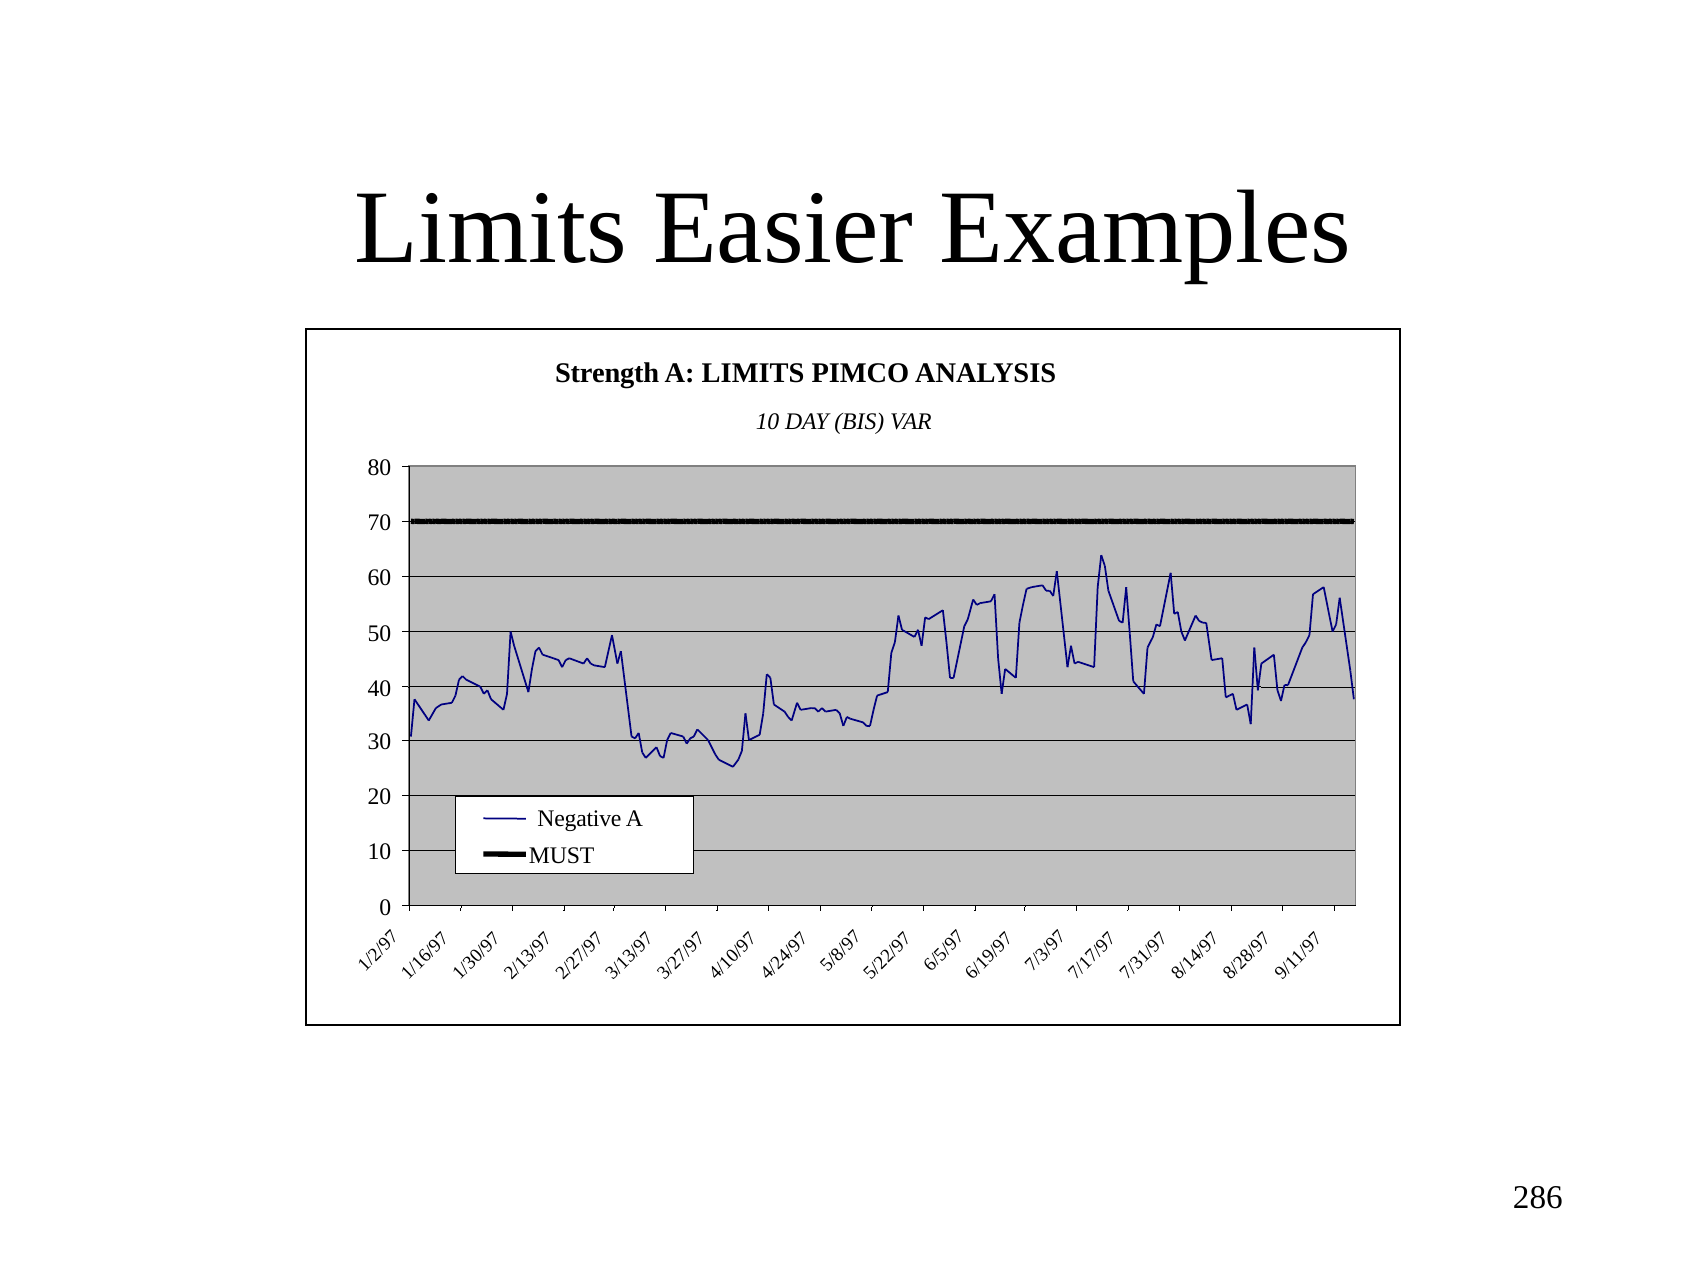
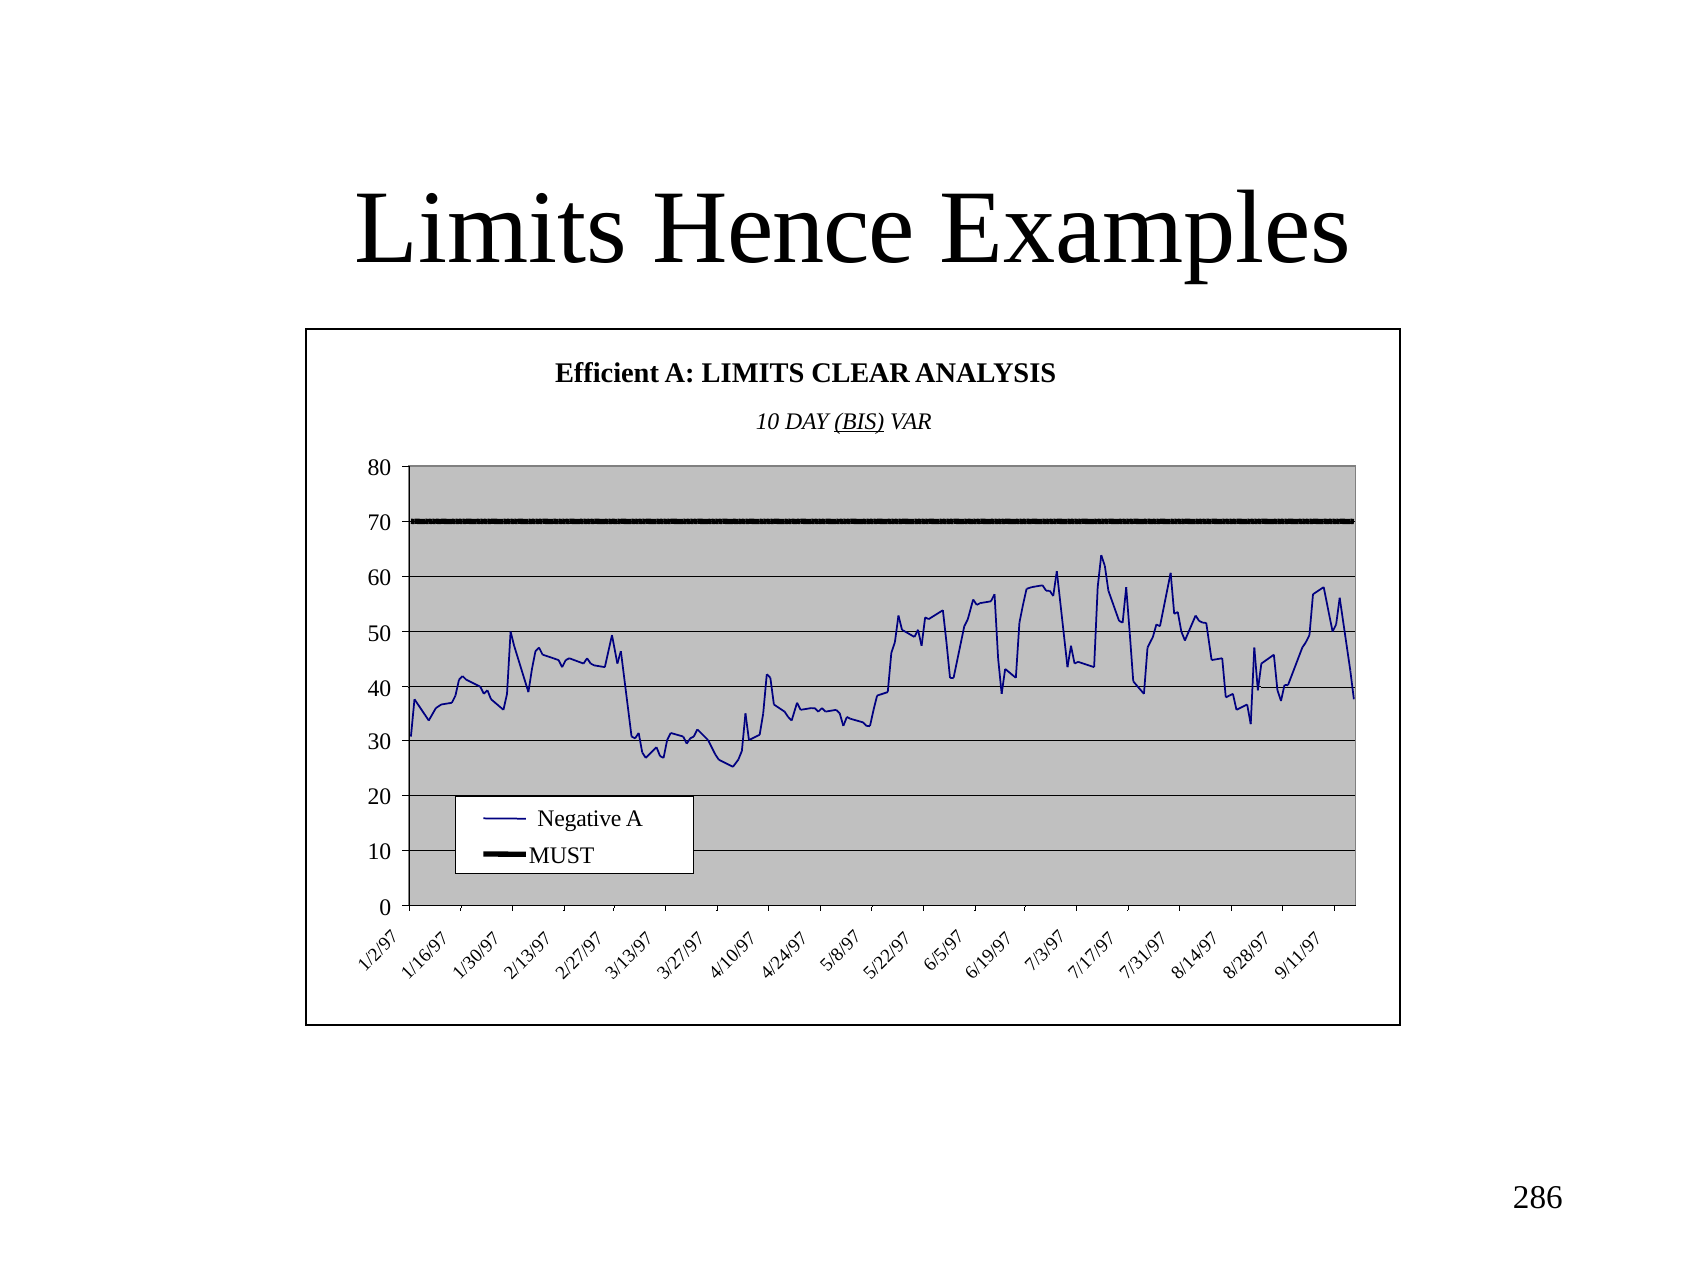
Easier: Easier -> Hence
Strength: Strength -> Efficient
PIMCO: PIMCO -> CLEAR
BIS underline: none -> present
